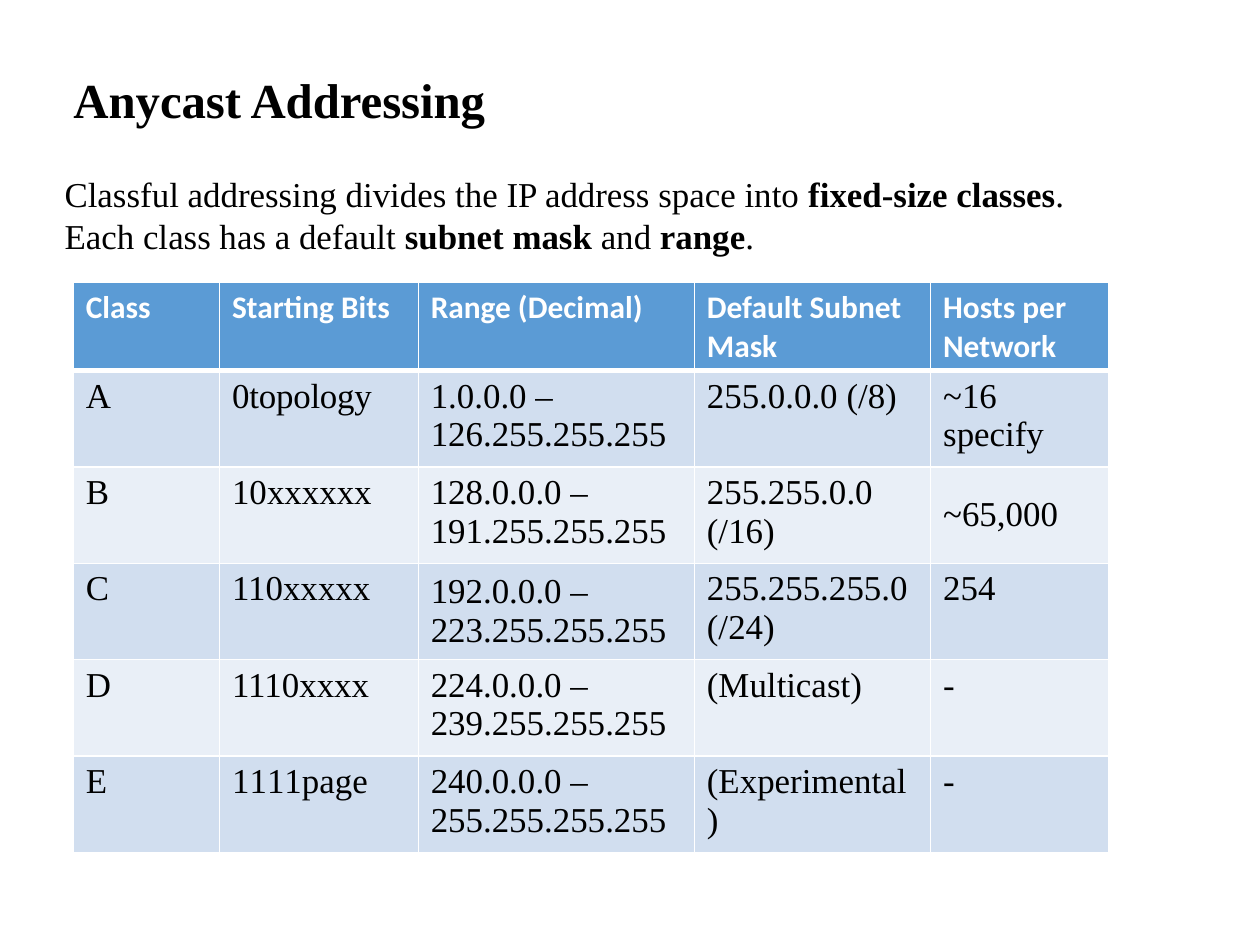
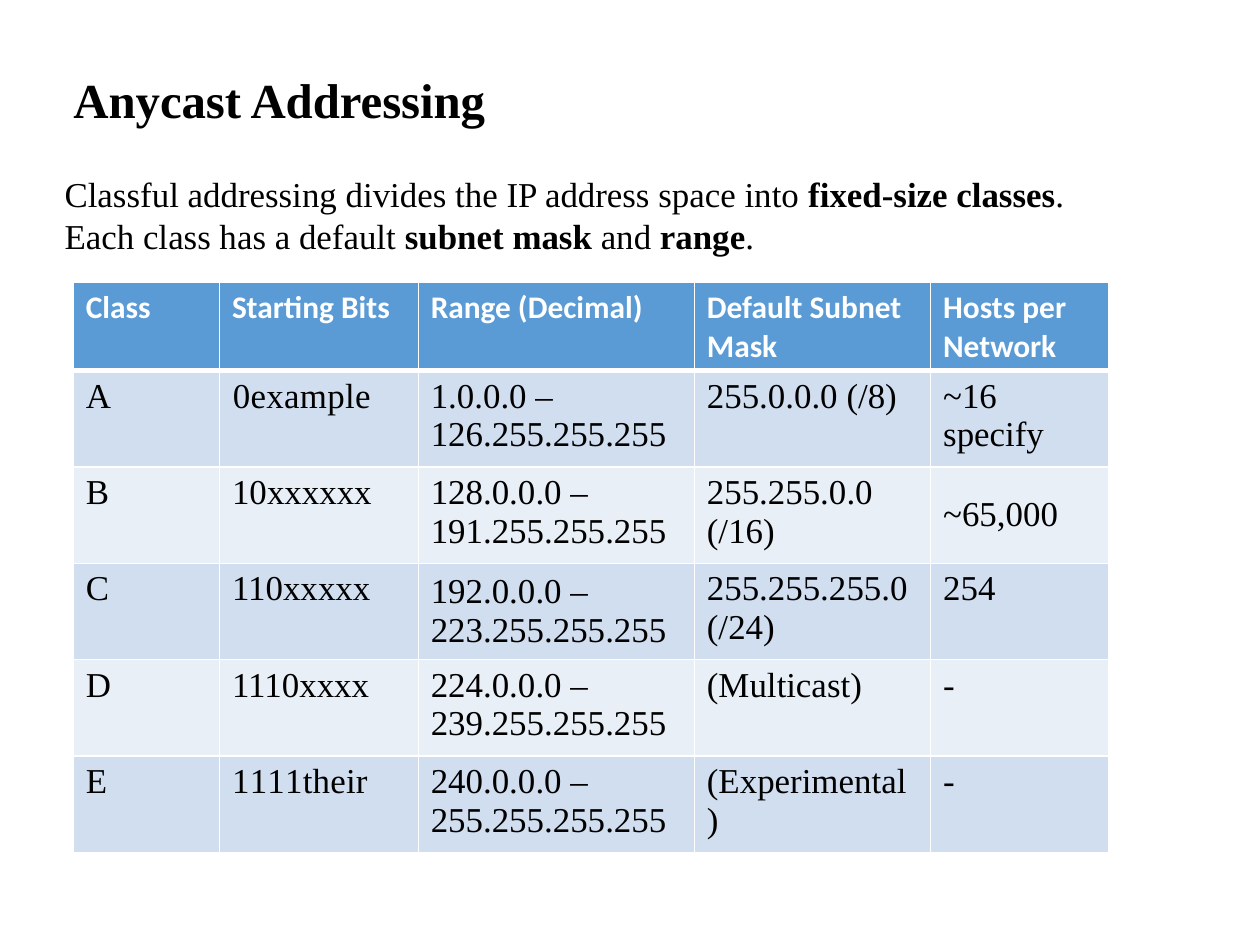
0topology: 0topology -> 0example
1111page: 1111page -> 1111their
